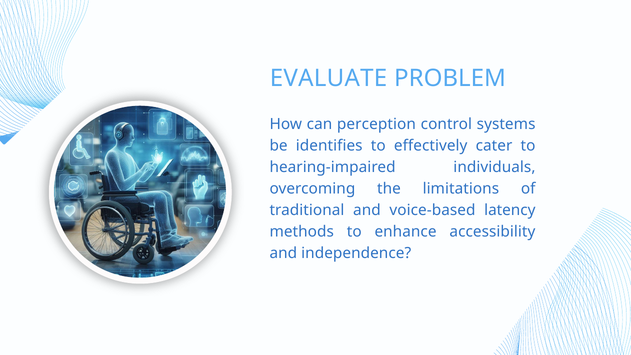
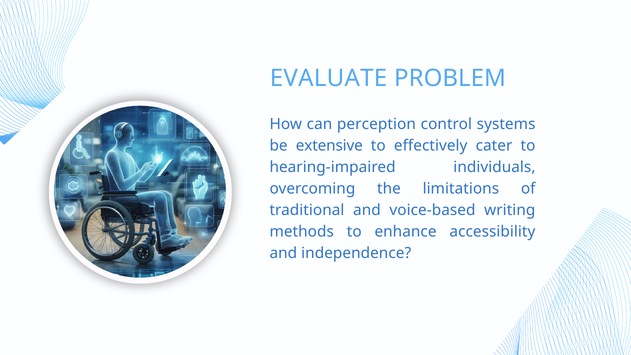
identifies: identifies -> extensive
latency: latency -> writing
